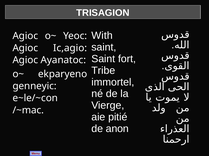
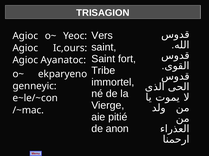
With: With -> Vers
Ic,agio: Ic,agio -> Ic,ours
